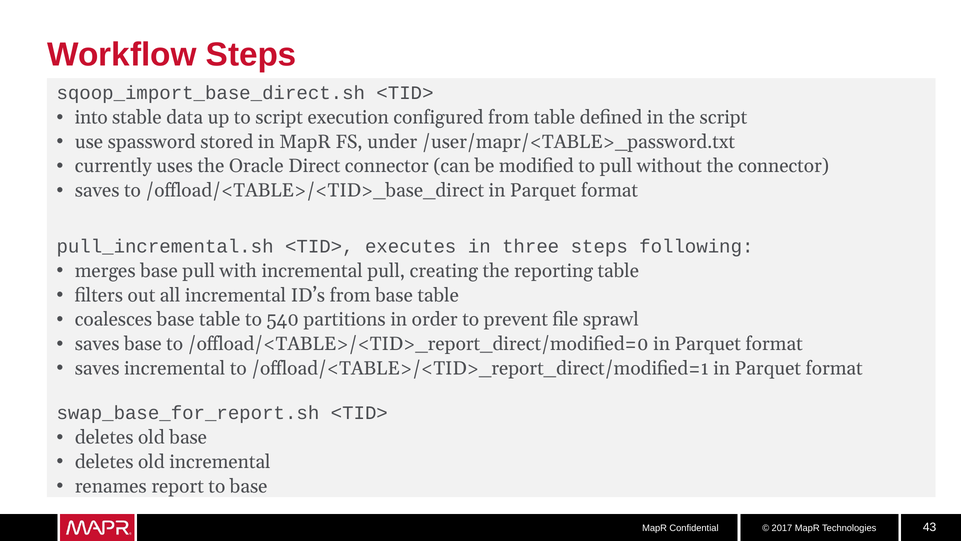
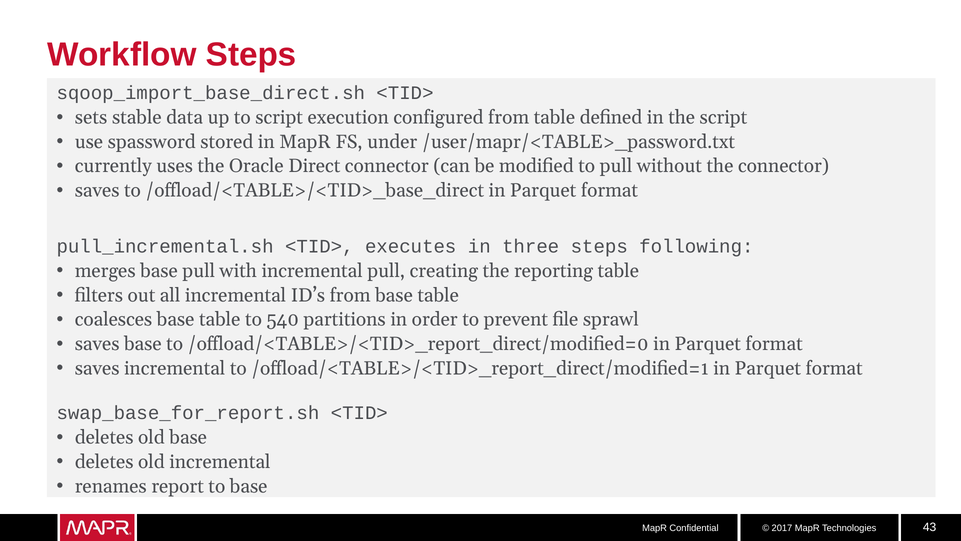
into: into -> sets
